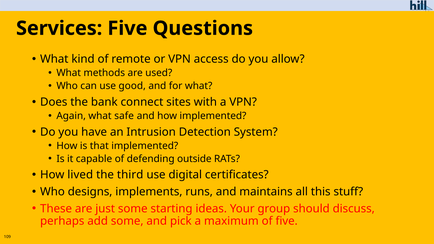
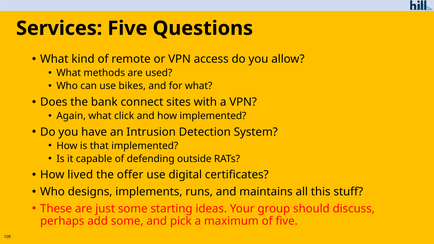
good: good -> bikes
safe: safe -> click
third: third -> offer
